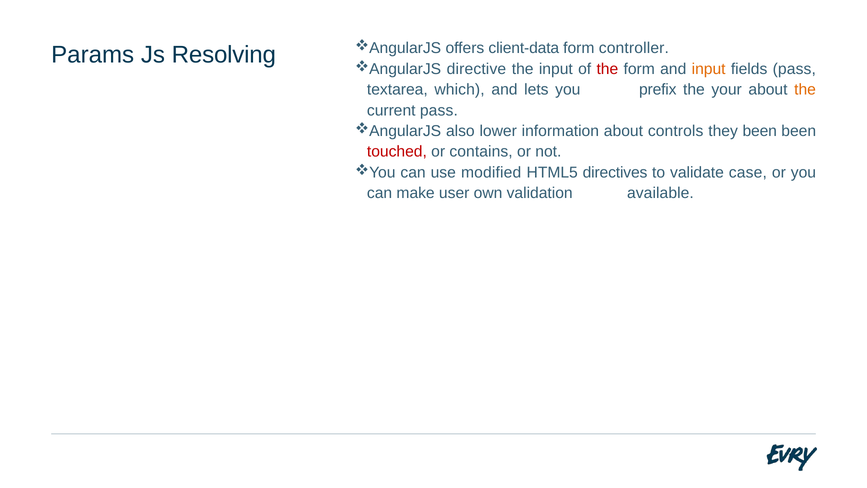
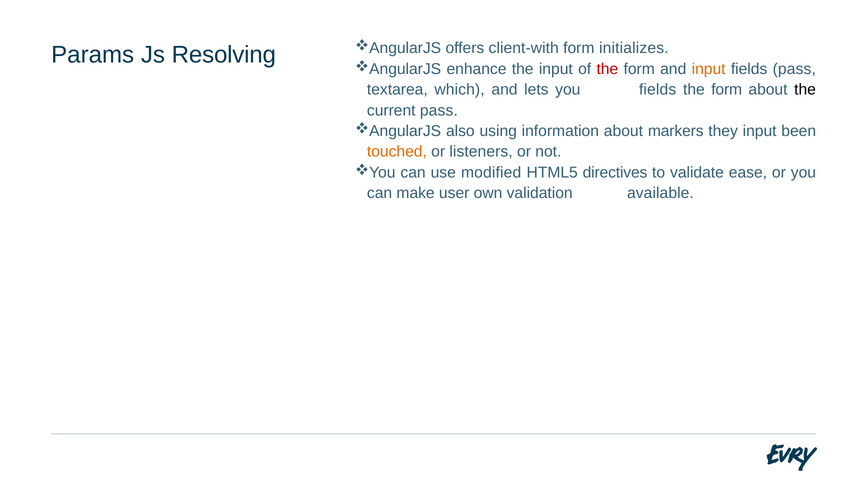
client-data: client-data -> client-with
controller: controller -> initializes
directive: directive -> enhance
you prefix: prefix -> fields
your at (727, 90): your -> form
the at (805, 90) colour: orange -> black
lower: lower -> using
controls: controls -> markers
they been: been -> input
touched colour: red -> orange
contains: contains -> listeners
case: case -> ease
